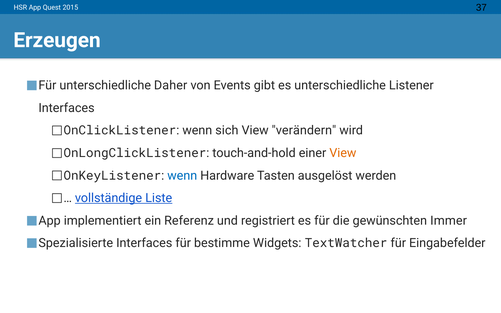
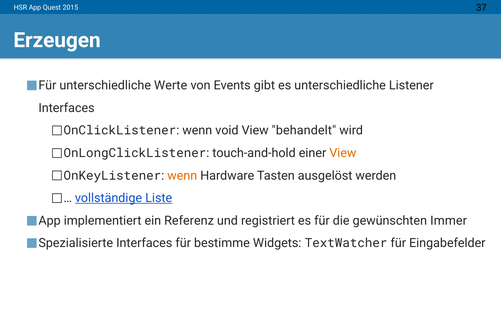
Daher: Daher -> Werte
sich: sich -> void
verändern: verändern -> behandelt
wenn at (182, 176) colour: blue -> orange
